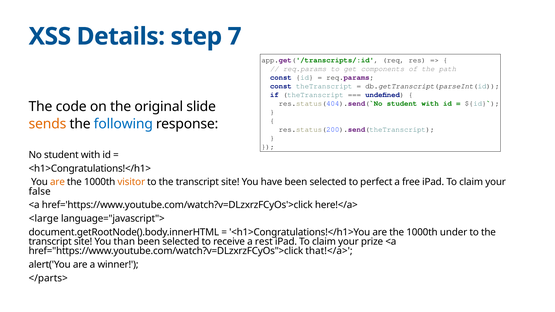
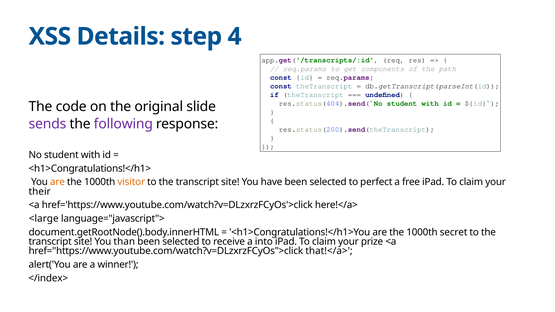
7: 7 -> 4
sends colour: orange -> purple
following colour: blue -> purple
false: false -> their
under: under -> secret
rest: rest -> into
</parts>: </parts> -> </index>
